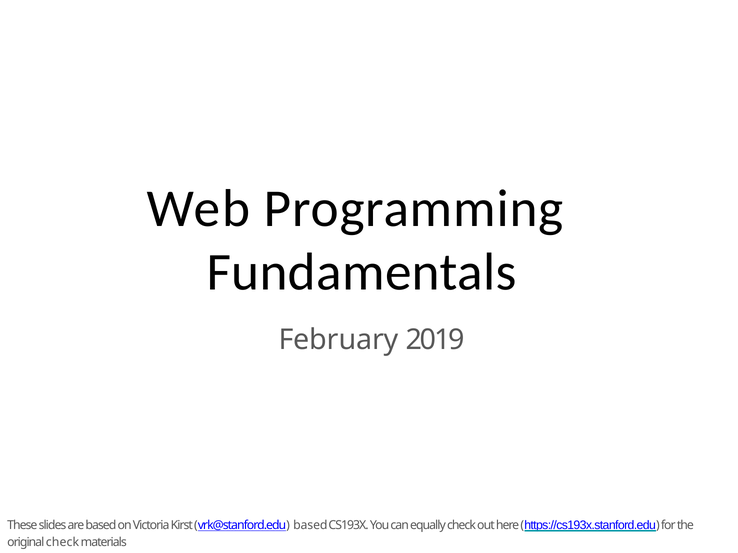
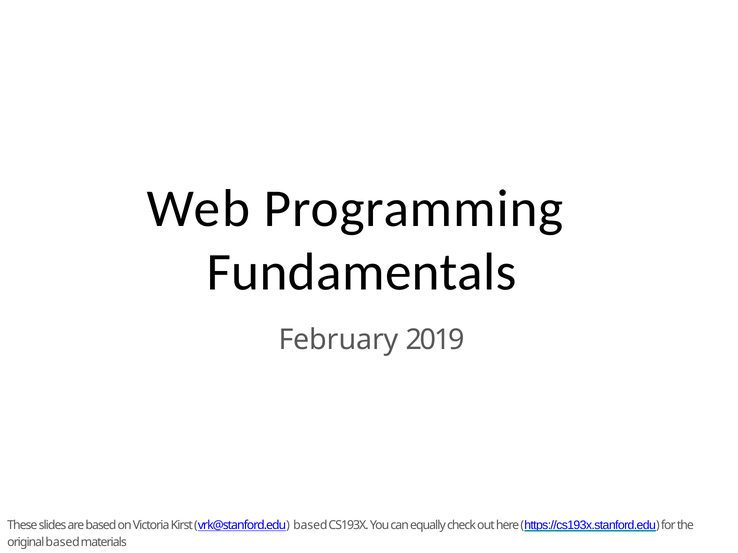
original check: check -> based
